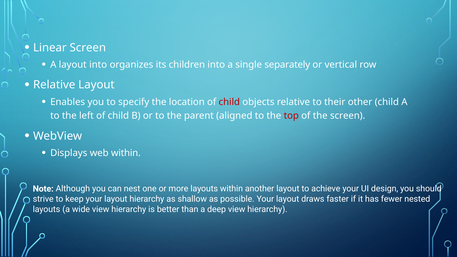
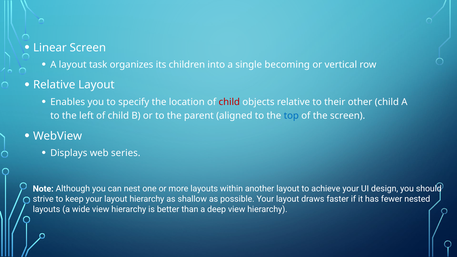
layout into: into -> task
separately: separately -> becoming
top colour: red -> blue
web within: within -> series
